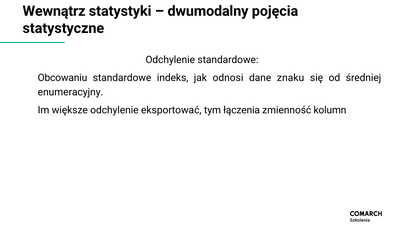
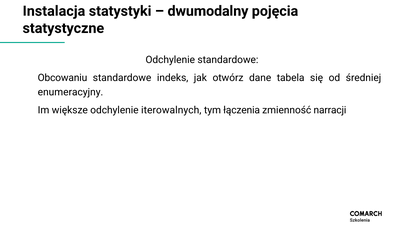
Wewnątrz: Wewnątrz -> Instalacja
odnosi: odnosi -> otwórz
znaku: znaku -> tabela
eksportować: eksportować -> iterowalnych
kolumn: kolumn -> narracji
